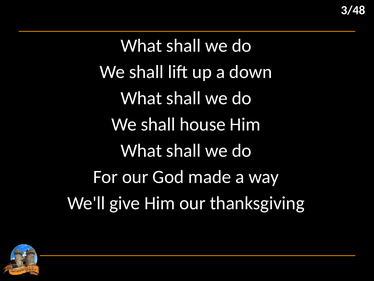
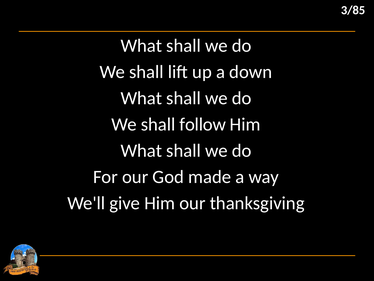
3/48: 3/48 -> 3/85
house: house -> follow
